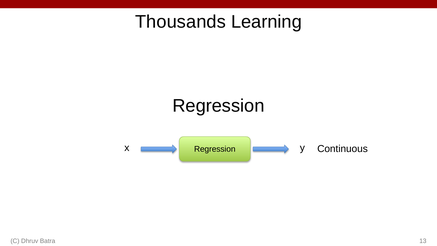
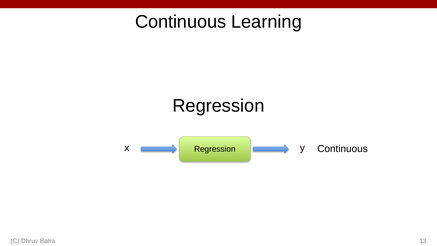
Thousands at (181, 22): Thousands -> Continuous
